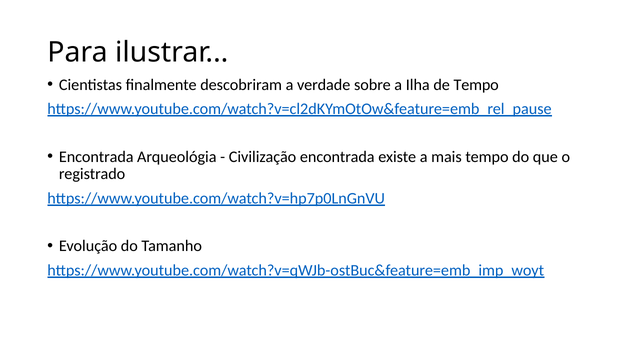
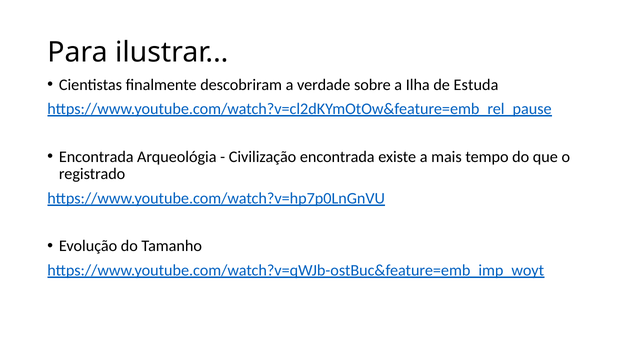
de Tempo: Tempo -> Estuda
